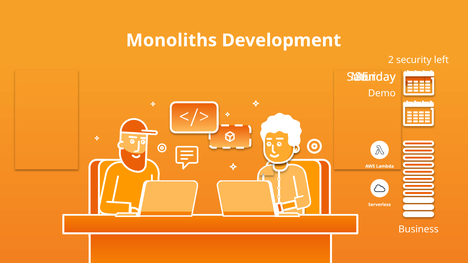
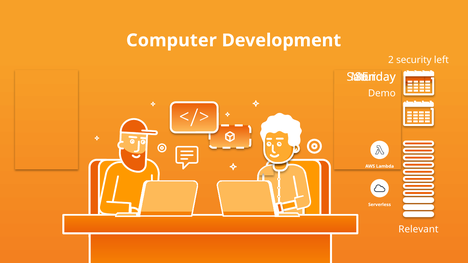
Monoliths: Monoliths -> Computer
Business: Business -> Relevant
